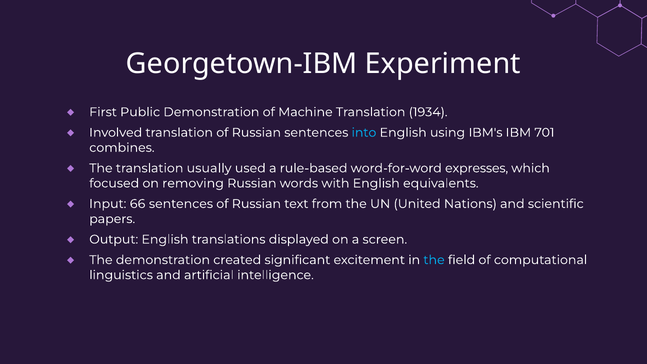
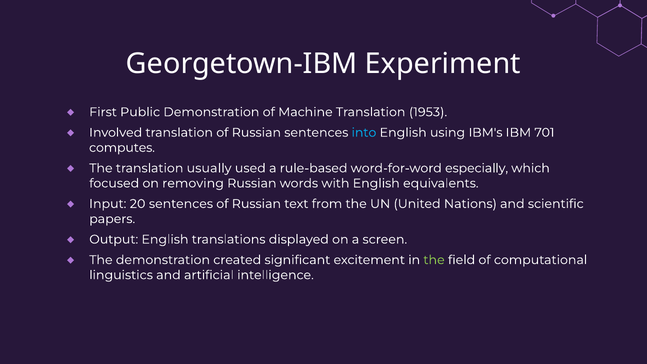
1934: 1934 -> 1953
combines: combines -> computes
expresses: expresses -> especially
66: 66 -> 20
the at (434, 260) colour: light blue -> light green
